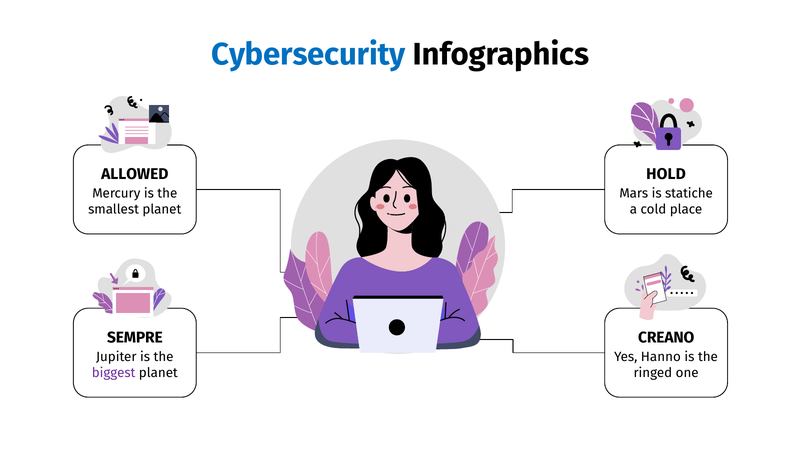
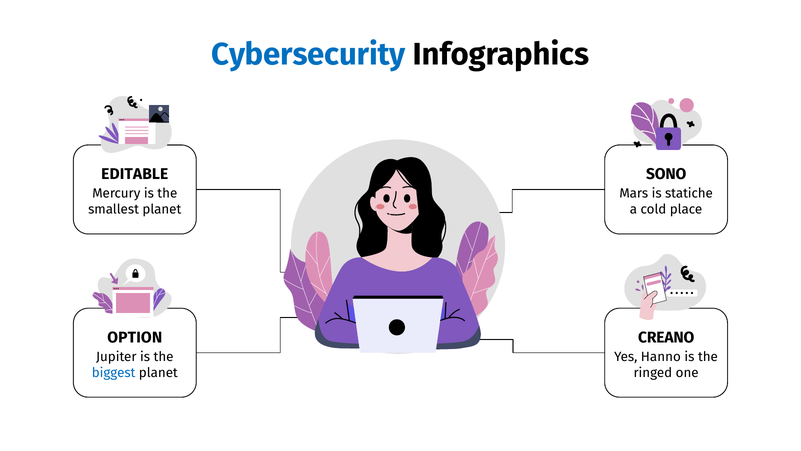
ALLOWED: ALLOWED -> EDITABLE
HOLD: HOLD -> SONO
SEMPRE: SEMPRE -> OPTION
biggest colour: purple -> blue
